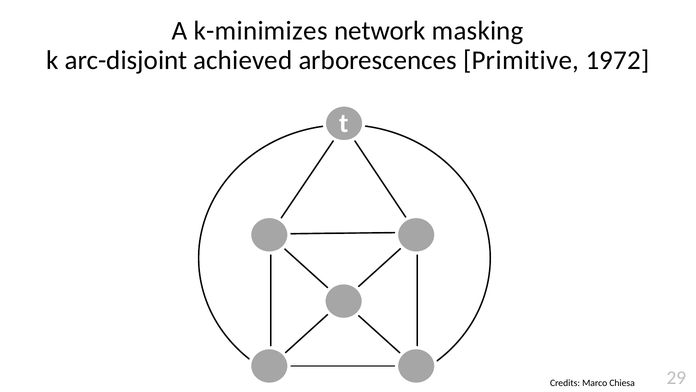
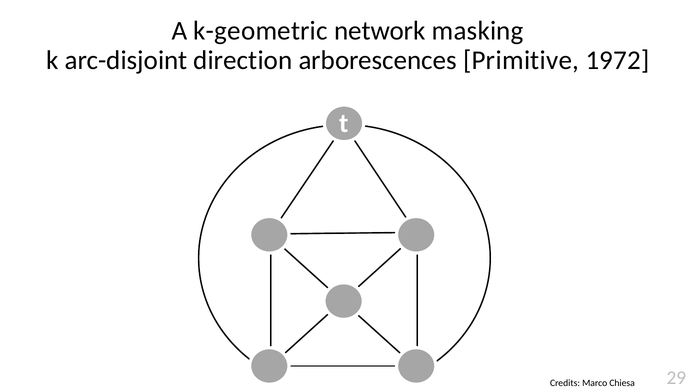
k-minimizes: k-minimizes -> k-geometric
achieved: achieved -> direction
